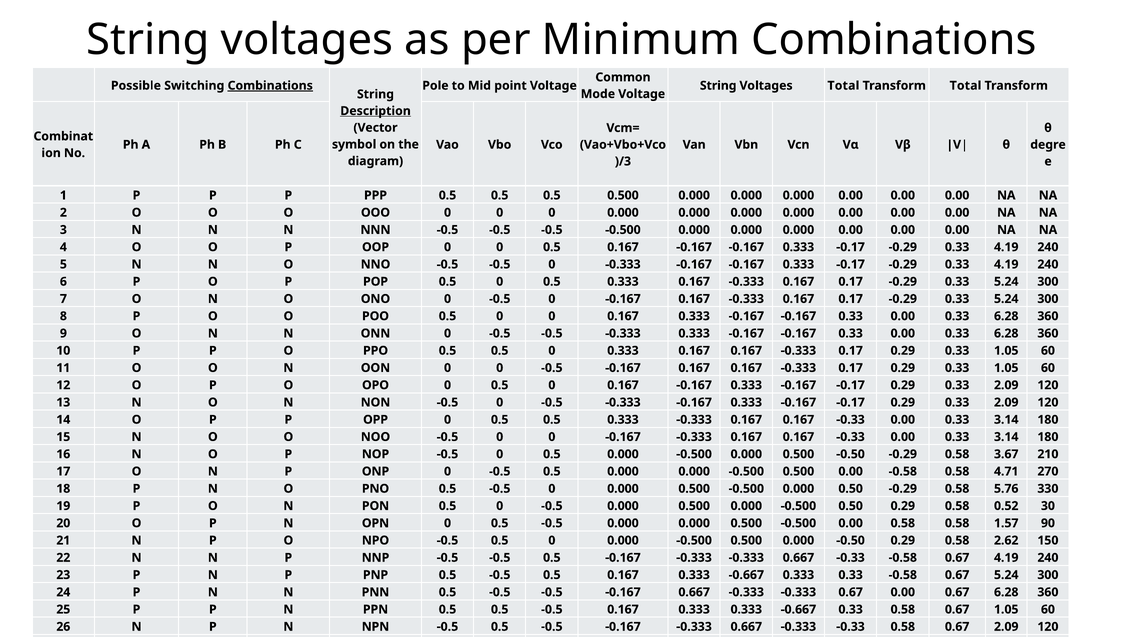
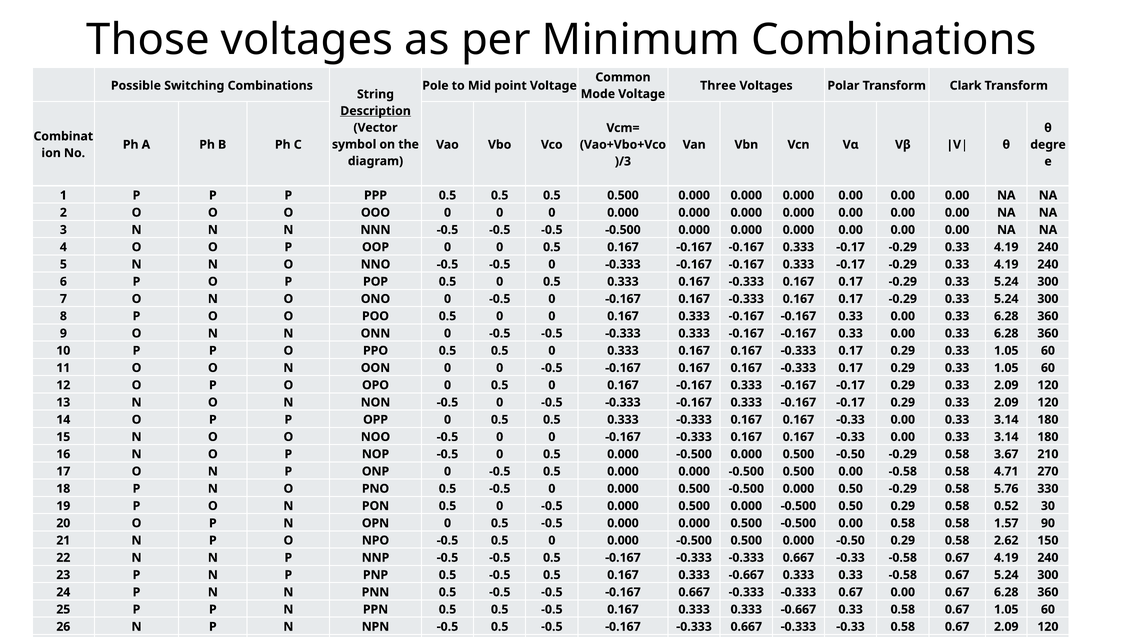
String at (148, 40): String -> Those
Combinations at (270, 86) underline: present -> none
String at (718, 86): String -> Three
Voltages Total: Total -> Polar
Transform Total: Total -> Clark
